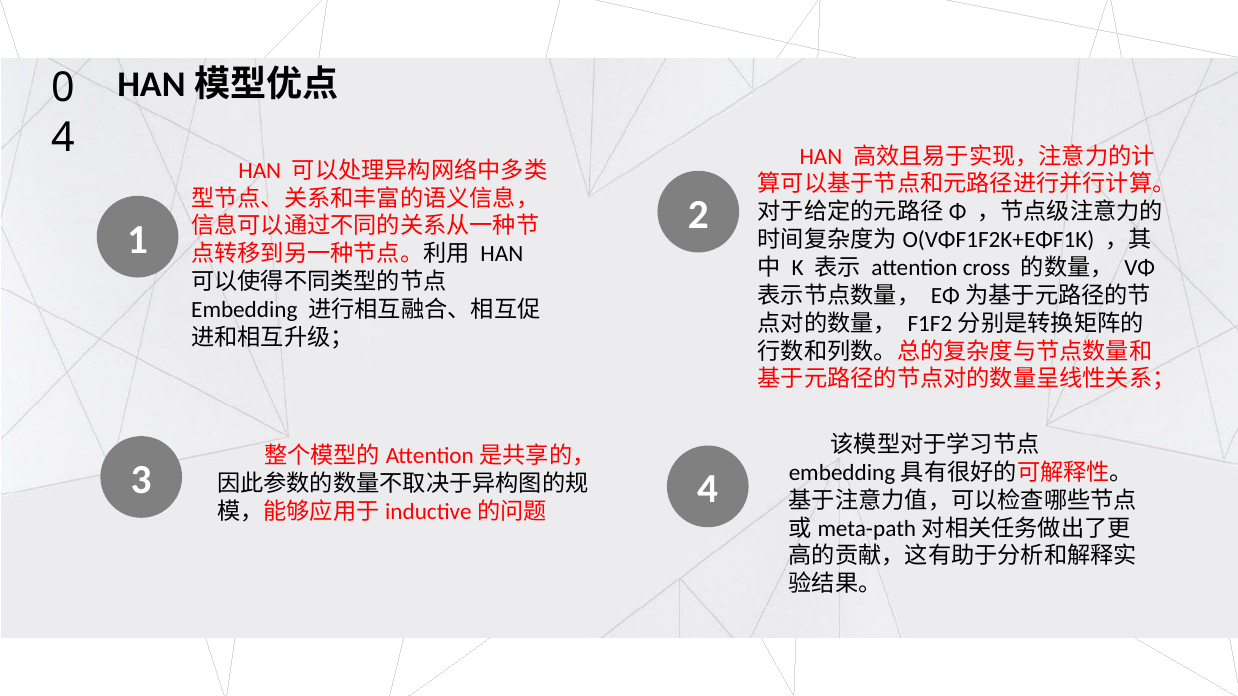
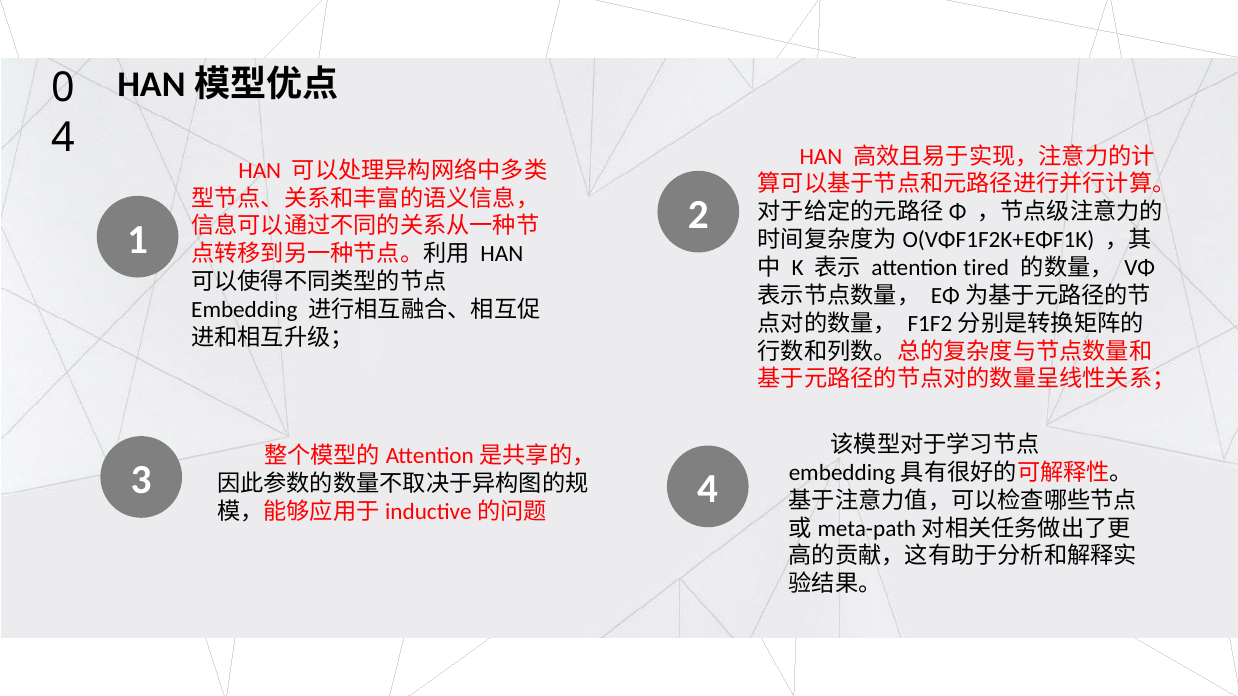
cross: cross -> tired
